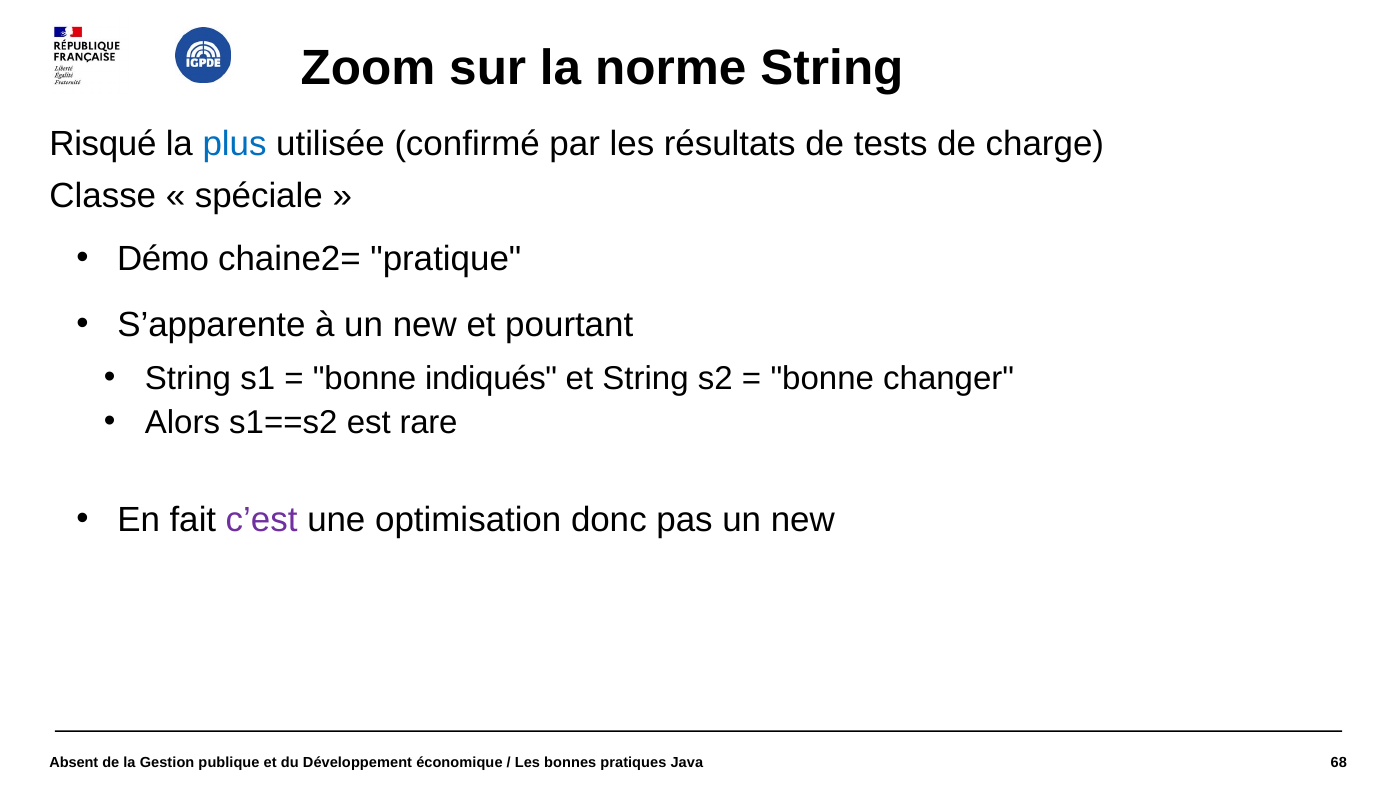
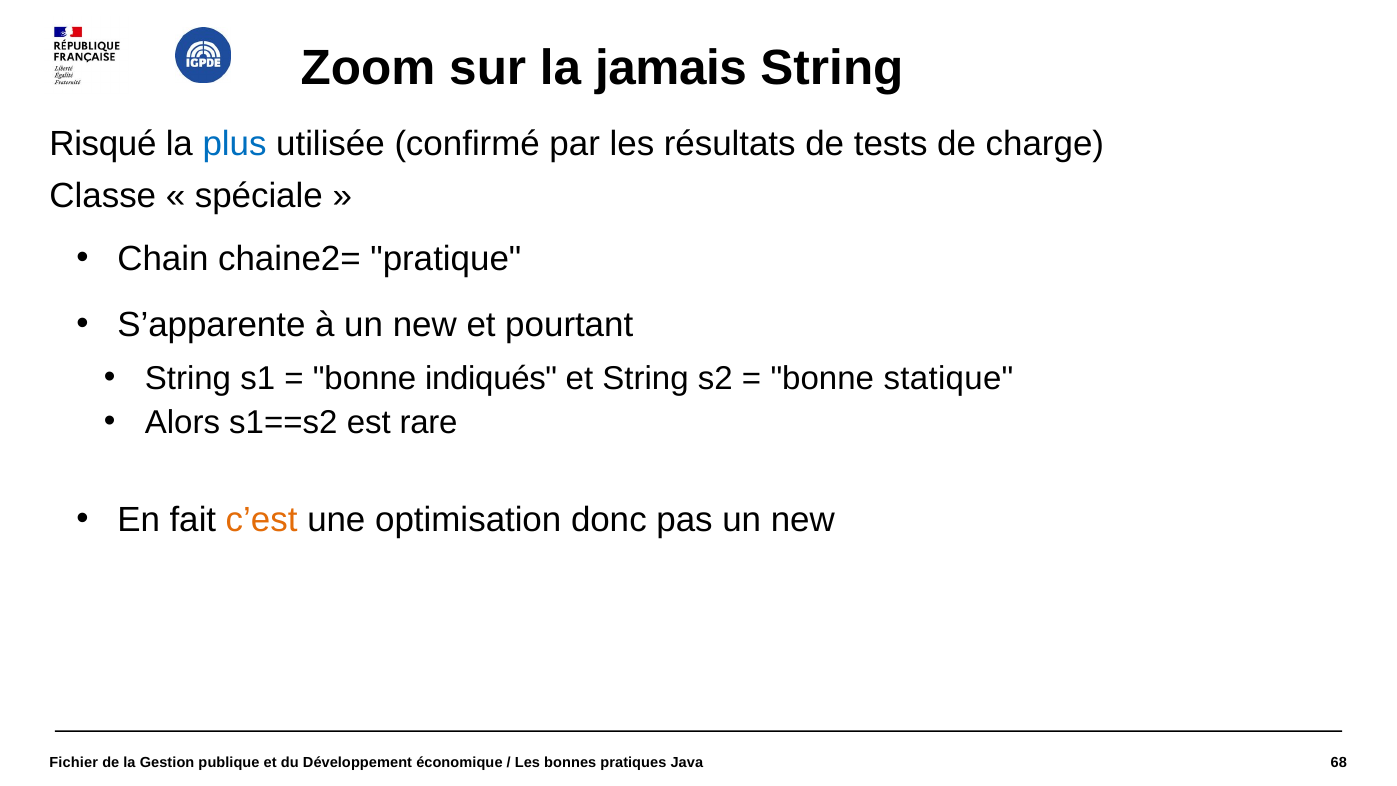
norme: norme -> jamais
Démo: Démo -> Chain
changer: changer -> statique
c’est colour: purple -> orange
Absent: Absent -> Fichier
